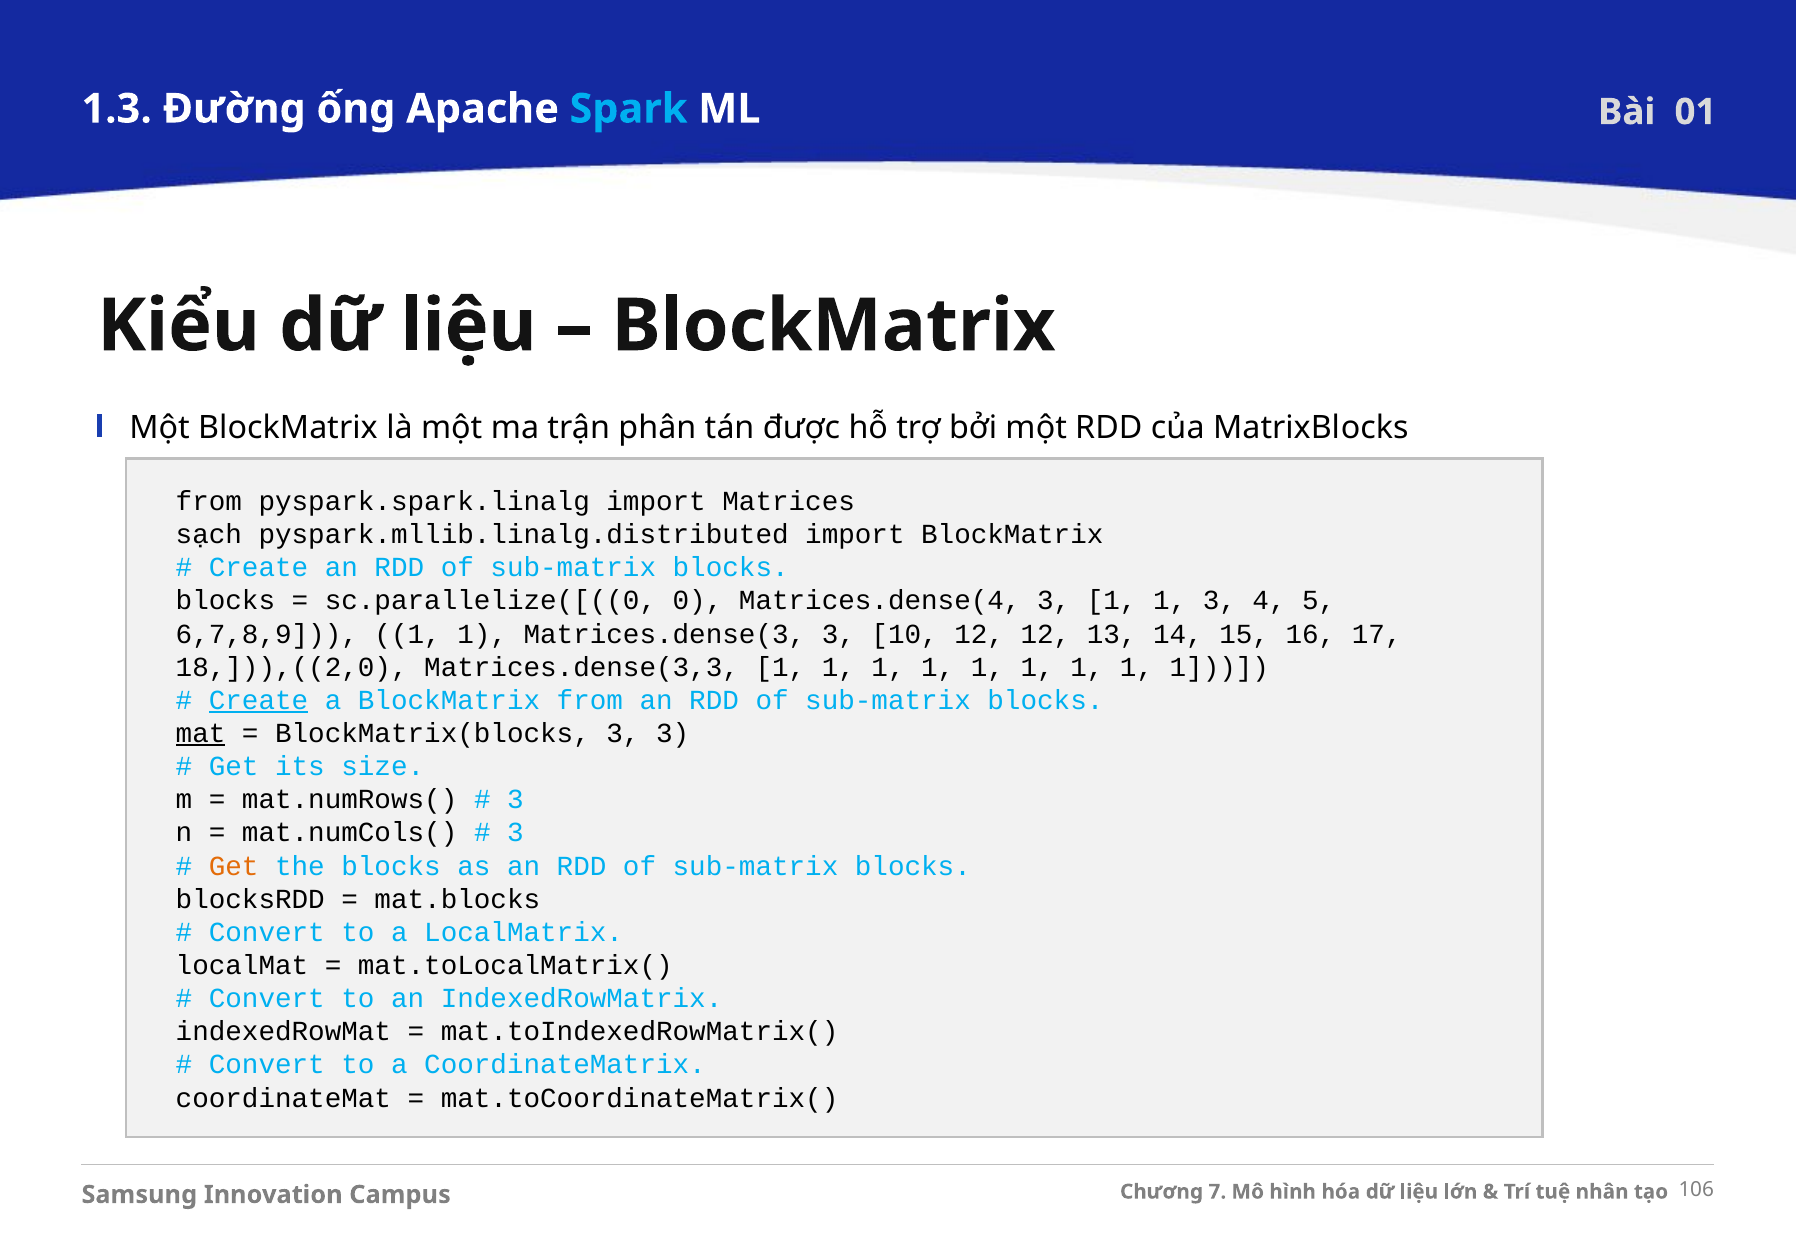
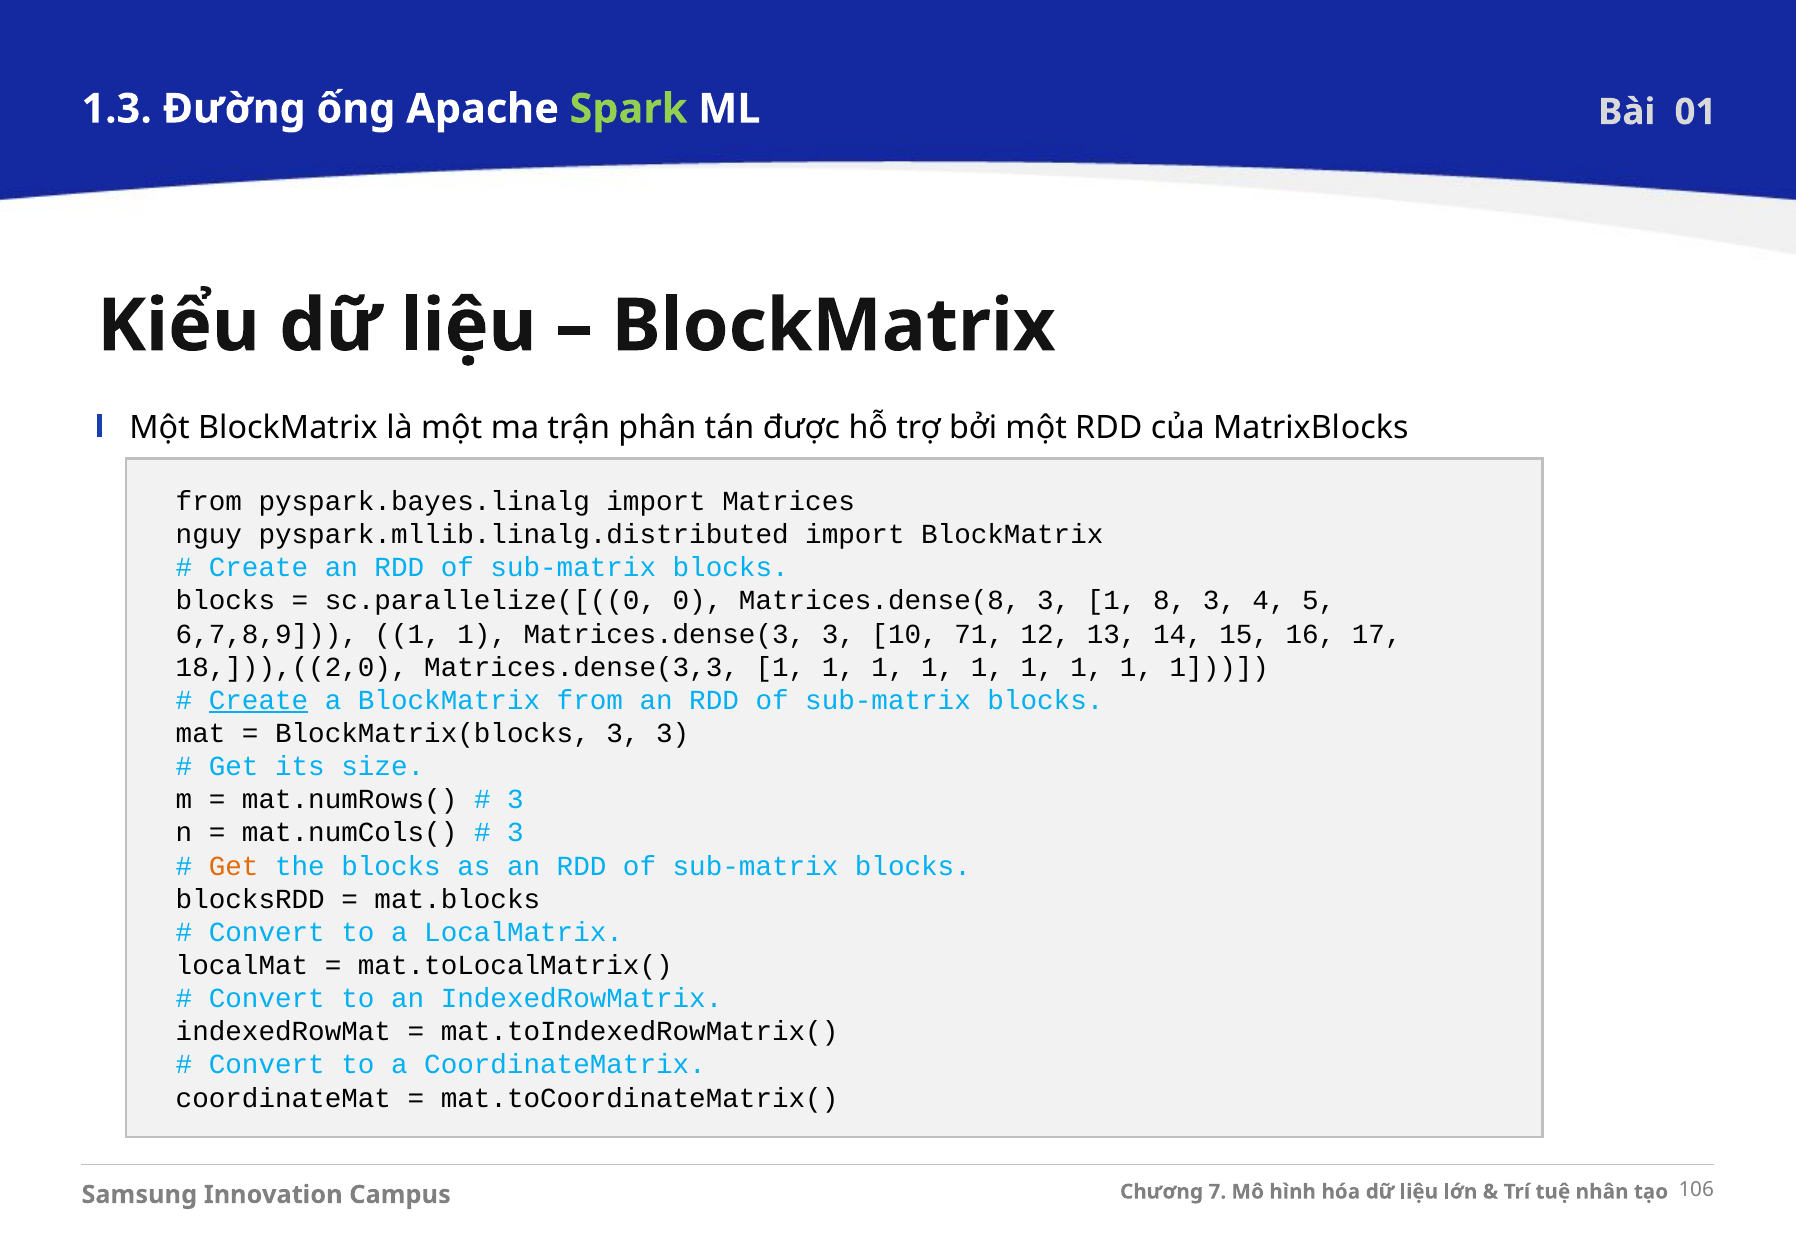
Spark colour: light blue -> light green
pyspark.spark.linalg: pyspark.spark.linalg -> pyspark.bayes.linalg
sạch: sạch -> nguy
Matrices.dense(4: Matrices.dense(4 -> Matrices.dense(8
3 1 1: 1 -> 8
10 12: 12 -> 71
mat underline: present -> none
